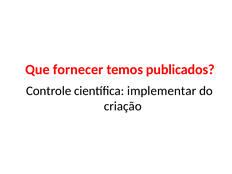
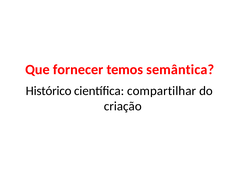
publicados: publicados -> semântica
Controle: Controle -> Histórico
implementar: implementar -> compartilhar
